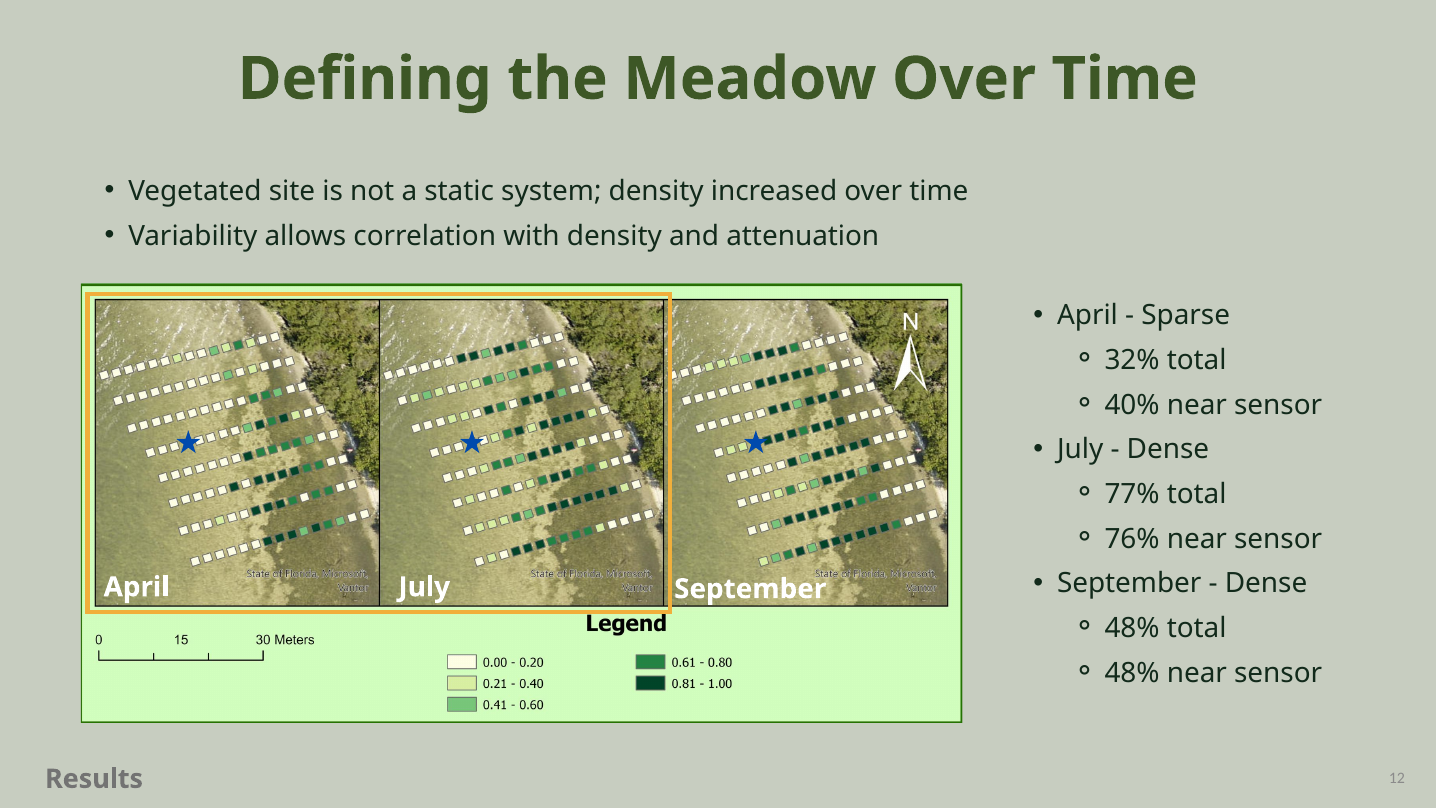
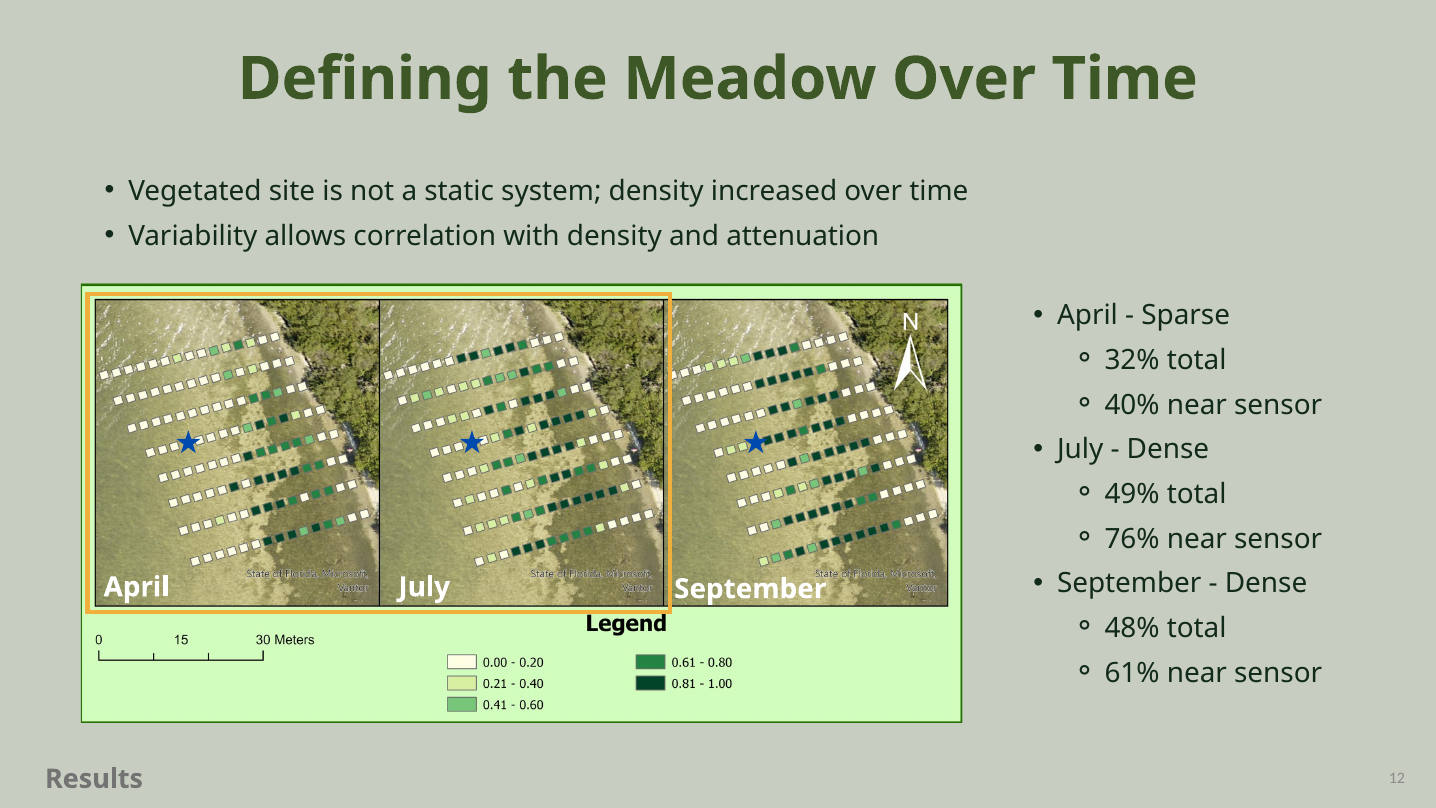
77%: 77% -> 49%
48% at (1132, 673): 48% -> 61%
